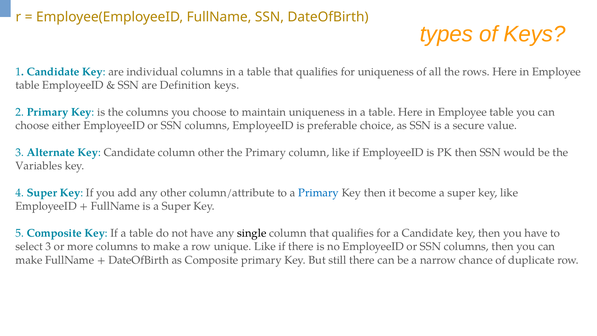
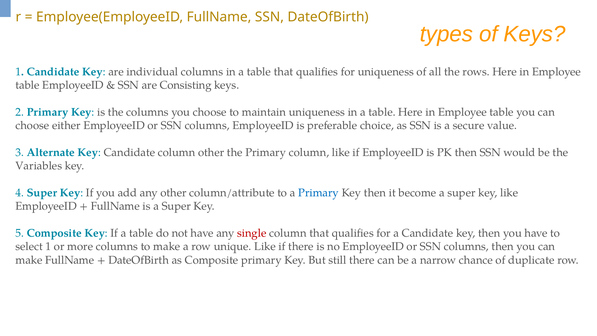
Definition: Definition -> Consisting
single colour: black -> red
select 3: 3 -> 1
